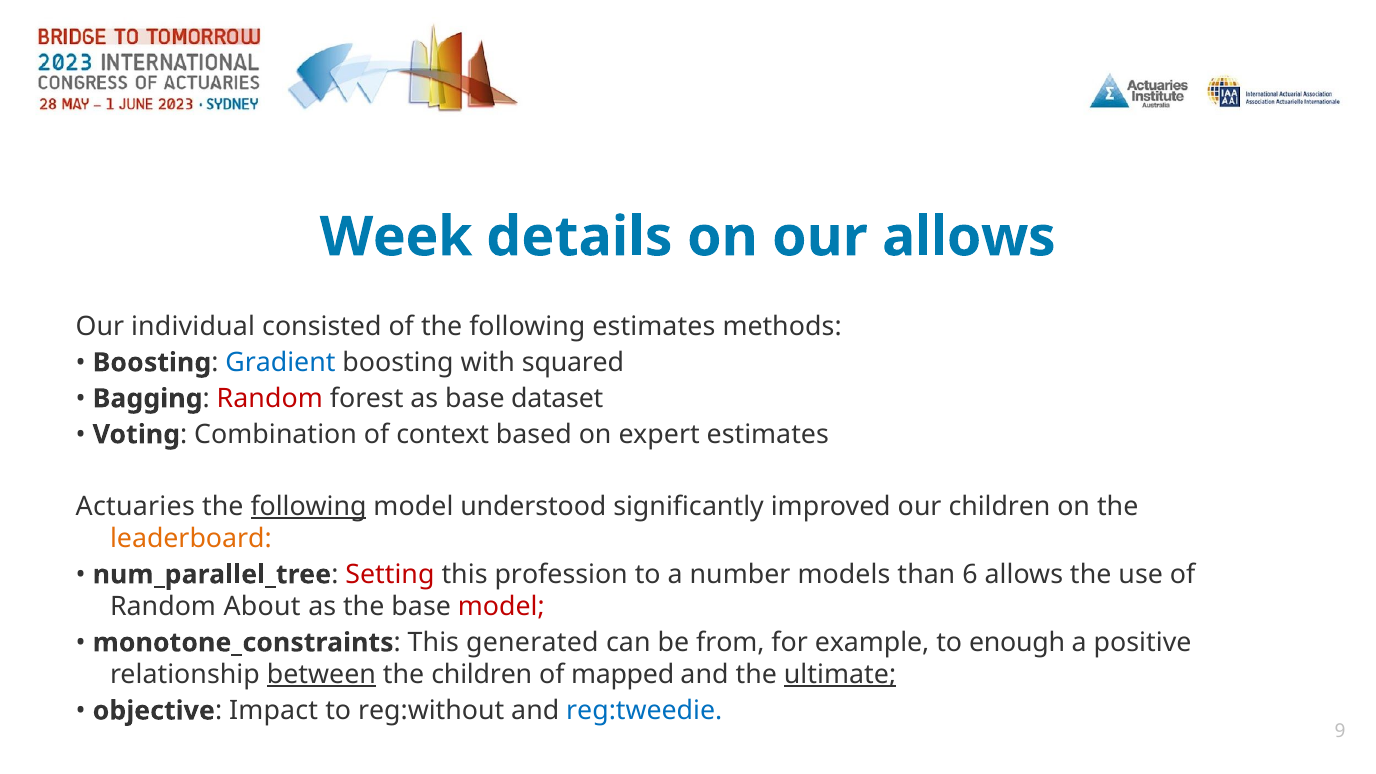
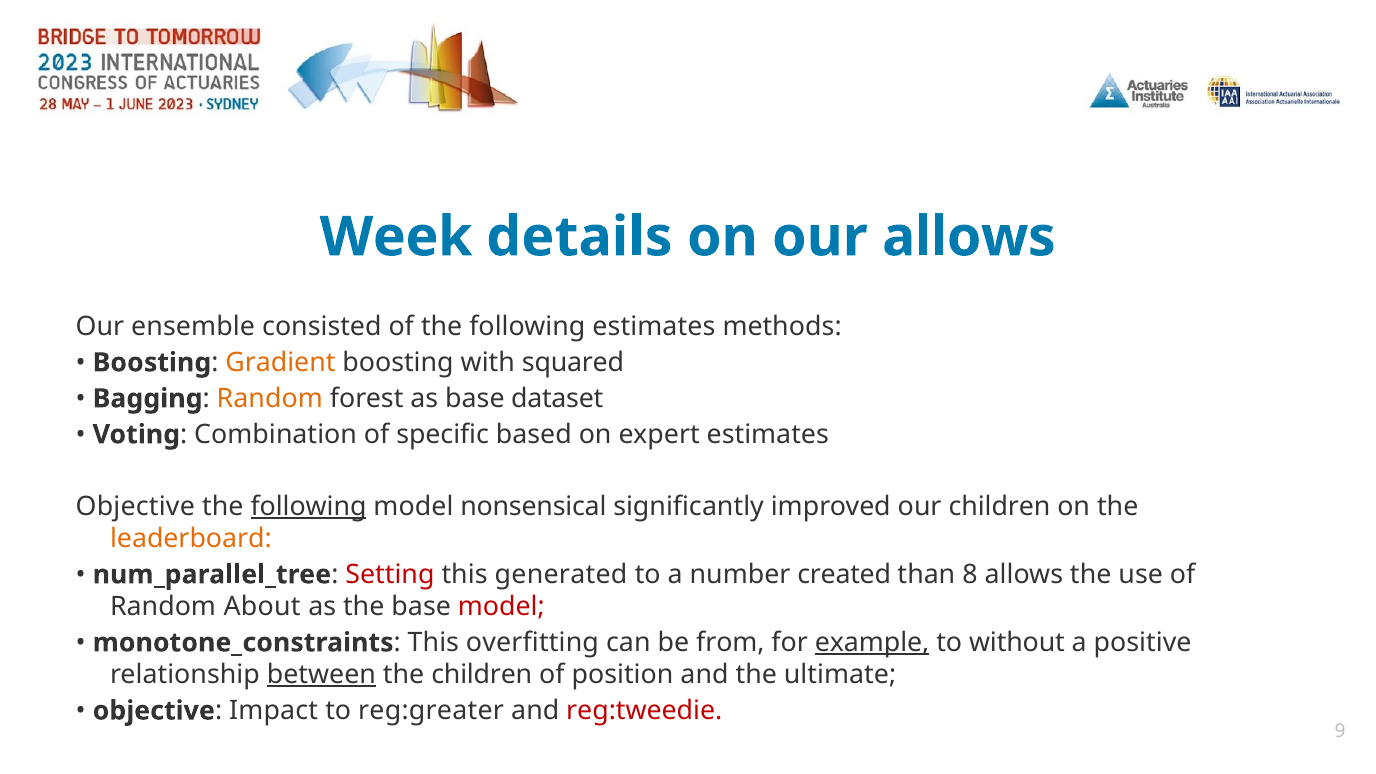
individual: individual -> ensemble
Gradient colour: blue -> orange
Random at (270, 399) colour: red -> orange
context: context -> specific
Actuaries at (135, 506): Actuaries -> Objective
understood: understood -> nonsensical
profession: profession -> generated
models: models -> created
6: 6 -> 8
generated: generated -> overfitting
example underline: none -> present
enough: enough -> without
mapped: mapped -> position
ultimate underline: present -> none
reg:without: reg:without -> reg:greater
reg:tweedie colour: blue -> red
